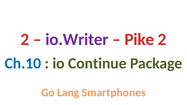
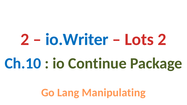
io.Writer colour: purple -> blue
Pike: Pike -> Lots
Smartphones: Smartphones -> Manipulating
